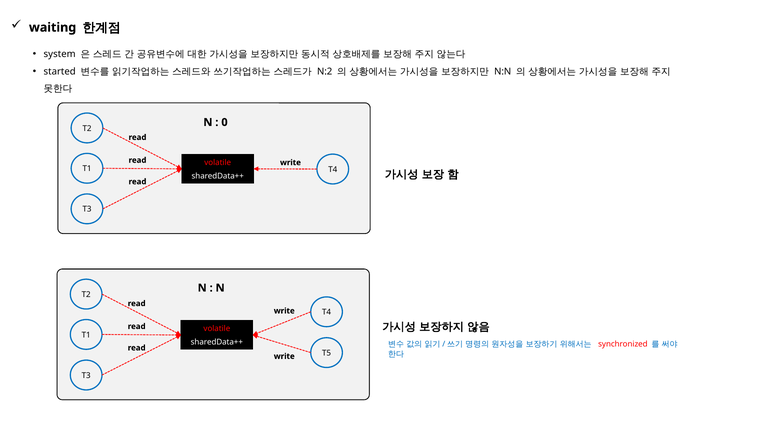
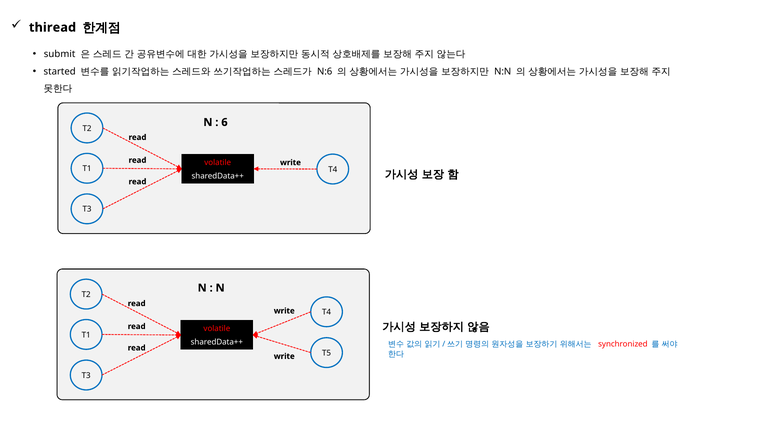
waiting: waiting -> thiread
system: system -> submit
N:2: N:2 -> N:6
0: 0 -> 6
